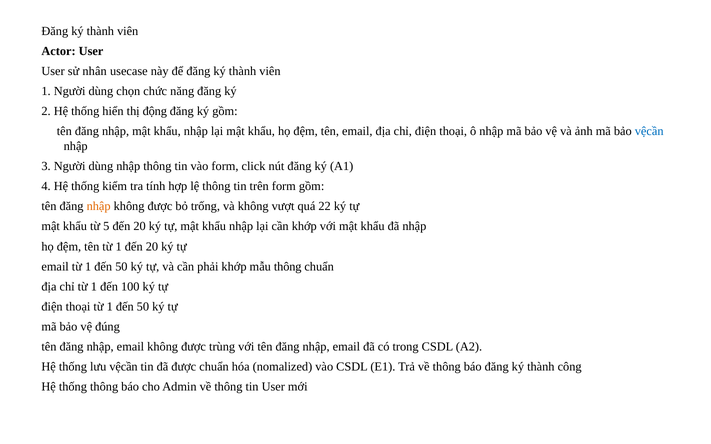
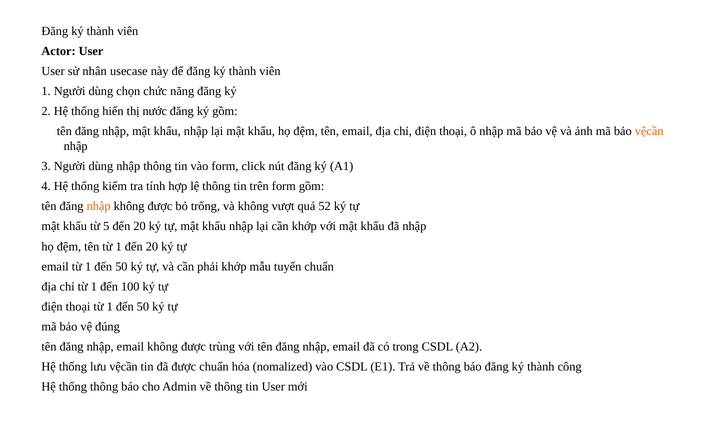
động: động -> nước
vệcần at (649, 131) colour: blue -> orange
22: 22 -> 52
mẫu thông: thông -> tuyến
